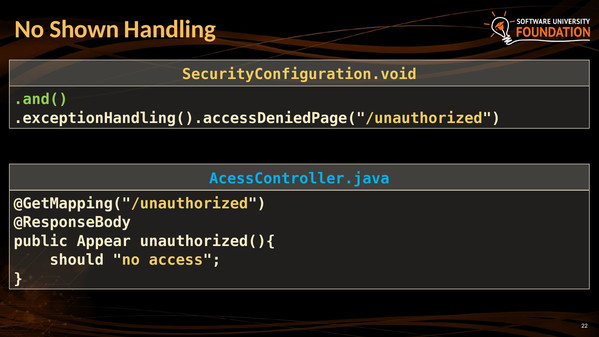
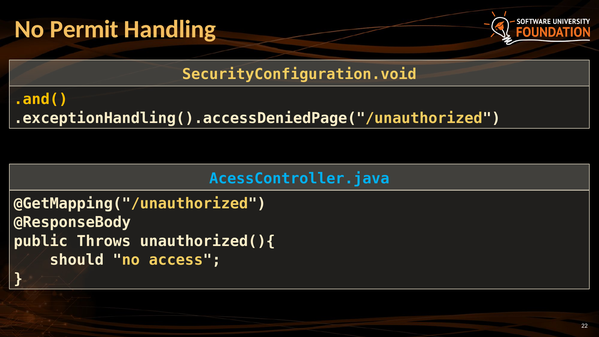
Shown: Shown -> Permit
.and( colour: light green -> yellow
Appear: Appear -> Throws
